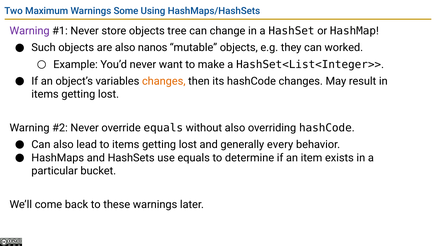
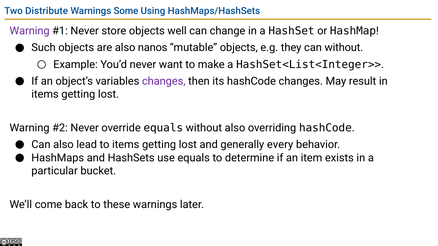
Maximum: Maximum -> Distribute
tree: tree -> well
can worked: worked -> without
changes at (164, 81) colour: orange -> purple
